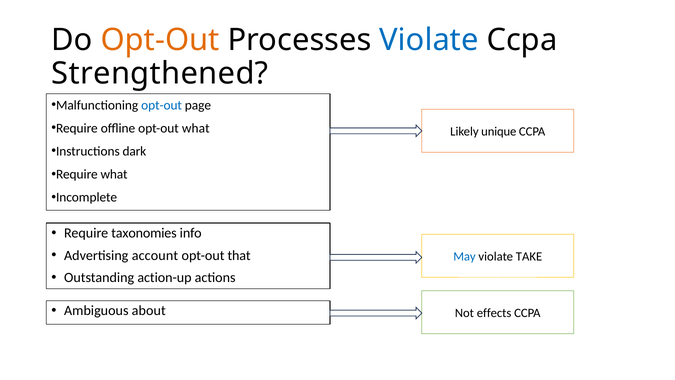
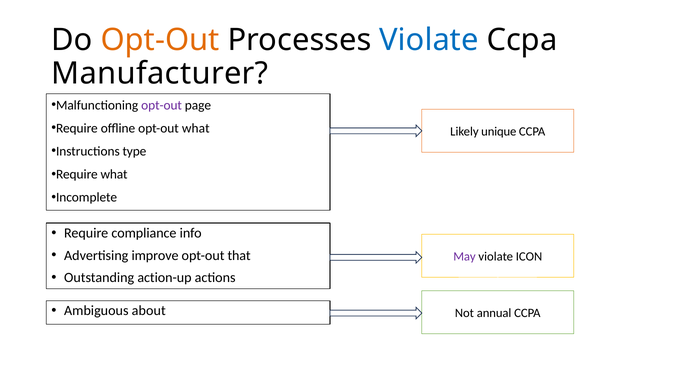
Strengthened: Strengthened -> Manufacturer
opt-out at (162, 105) colour: blue -> purple
dark: dark -> type
taxonomies: taxonomies -> compliance
account: account -> improve
May colour: blue -> purple
TAKE: TAKE -> ICON
effects: effects -> annual
